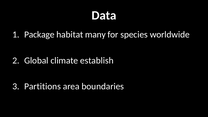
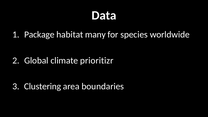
establish: establish -> prioritizr
Partitions: Partitions -> Clustering
